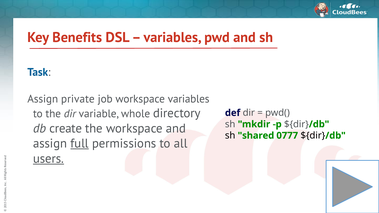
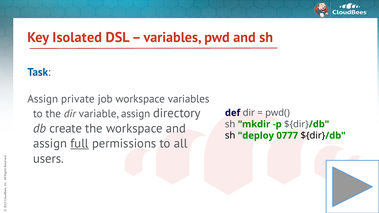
Benefits: Benefits -> Isolated
variable whole: whole -> assign
shared: shared -> deploy
users underline: present -> none
